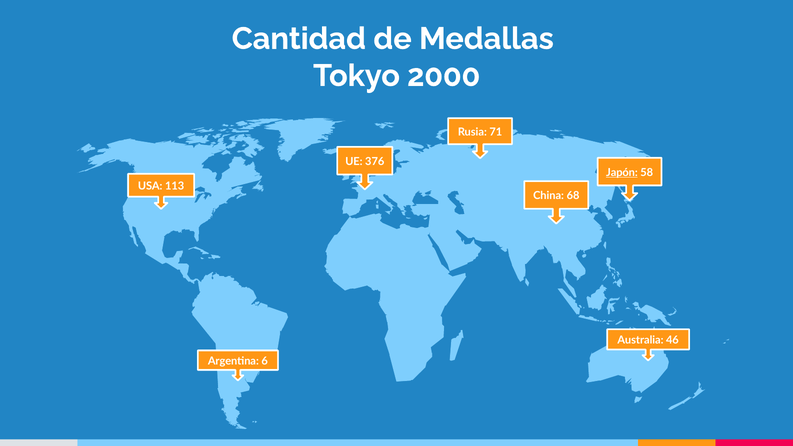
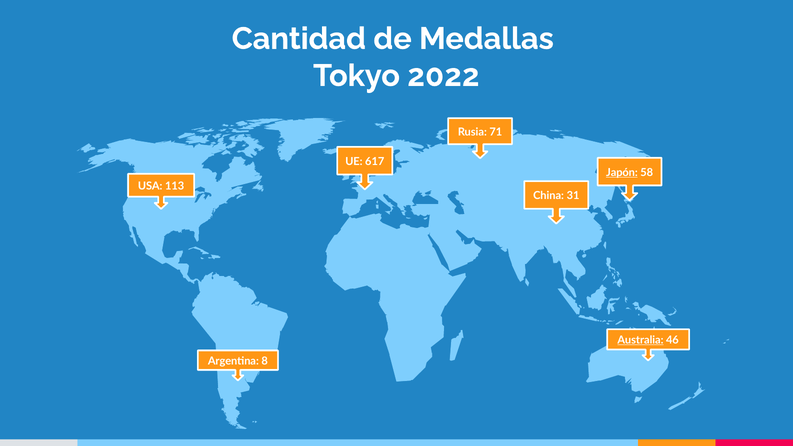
2000: 2000 -> 2022
376: 376 -> 617
68: 68 -> 31
Australia underline: none -> present
6: 6 -> 8
